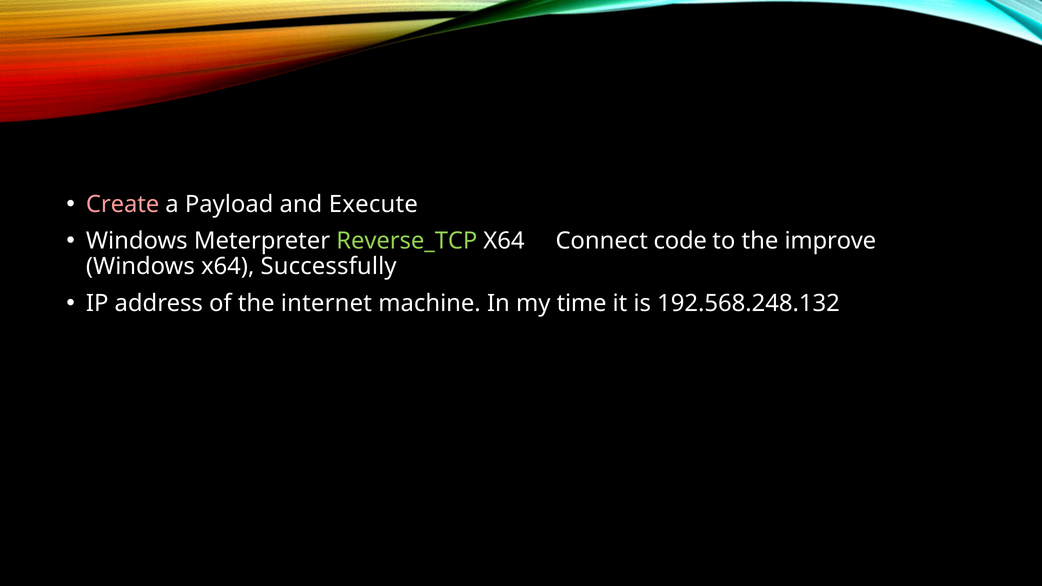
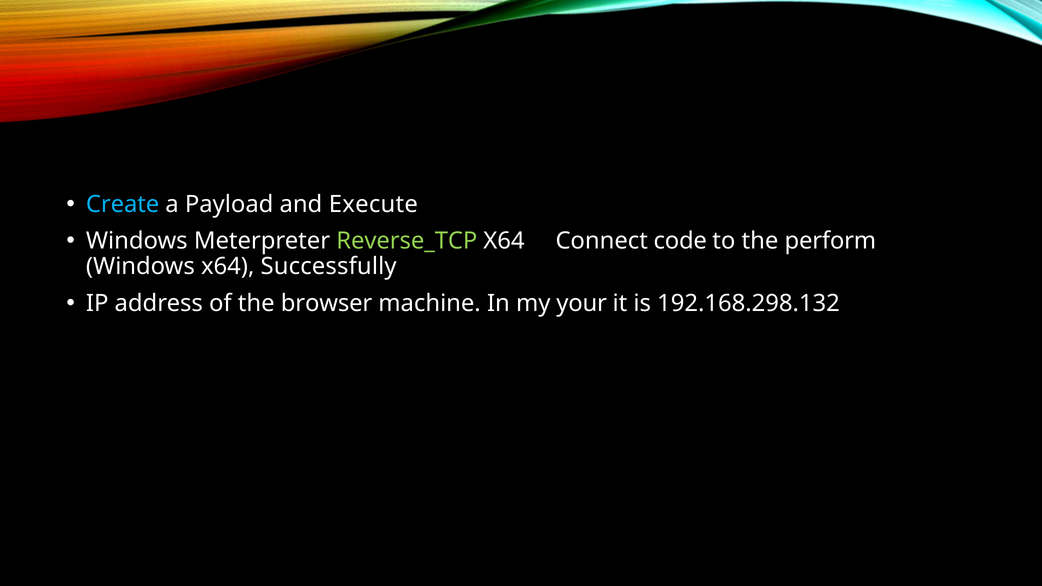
Create colour: pink -> light blue
improve: improve -> perform
internet: internet -> browser
time: time -> your
192.568.248.132: 192.568.248.132 -> 192.168.298.132
